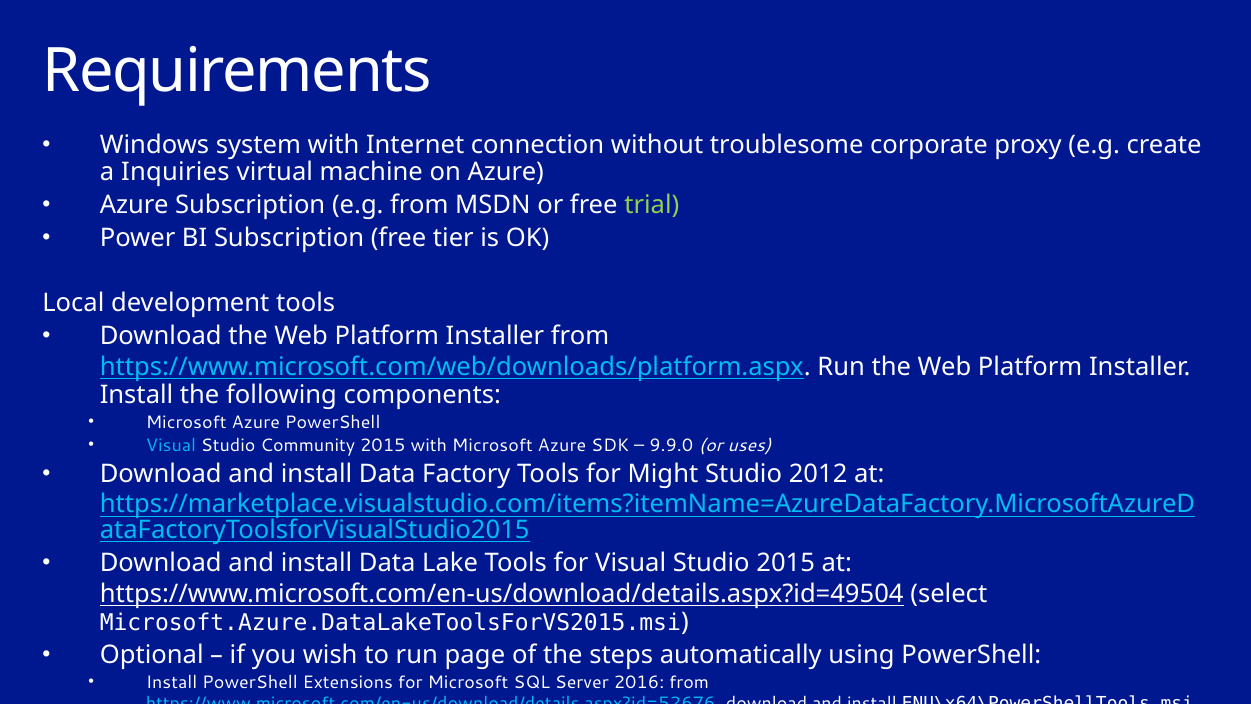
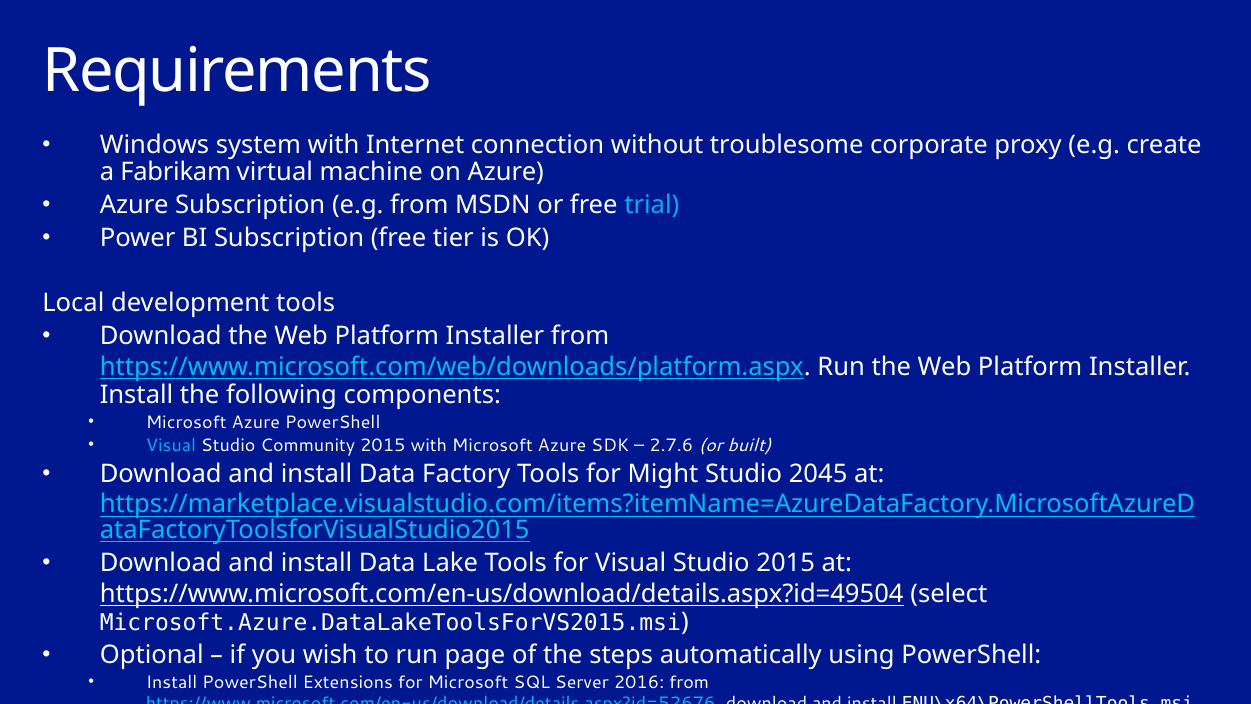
Inquiries: Inquiries -> Fabrikam
trial colour: light green -> light blue
9.9.0: 9.9.0 -> 2.7.6
uses: uses -> built
2012: 2012 -> 2045
